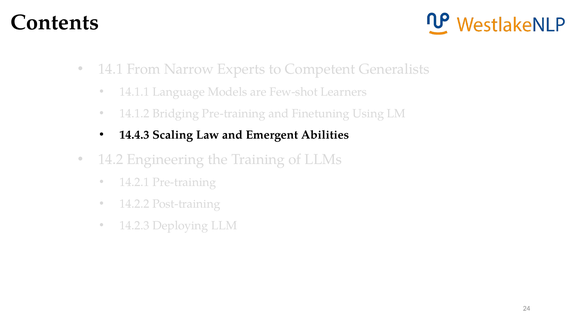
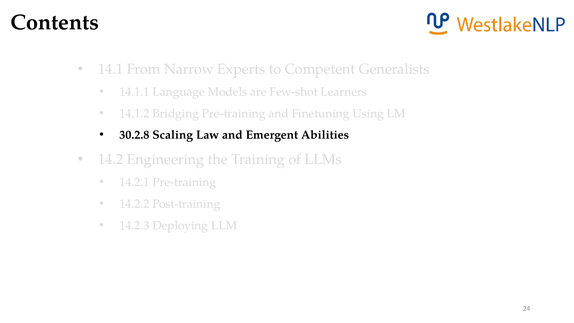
14.4.3: 14.4.3 -> 30.2.8
